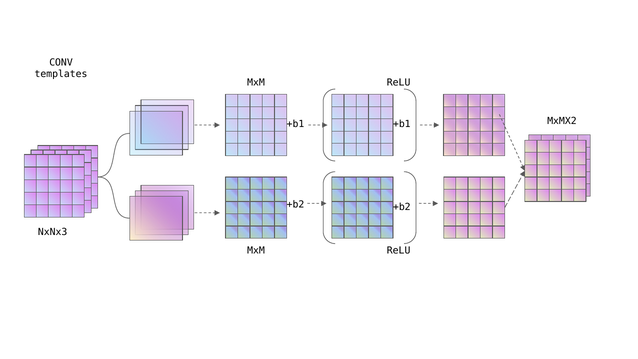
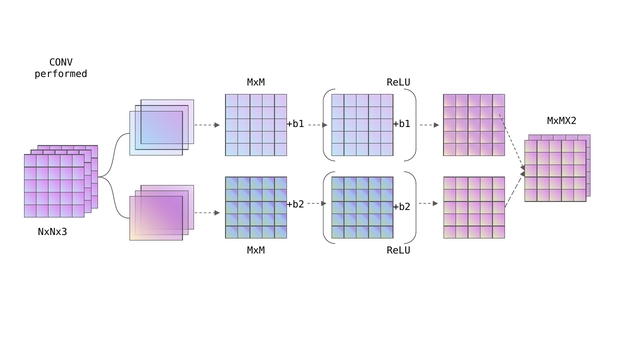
templates: templates -> performed
